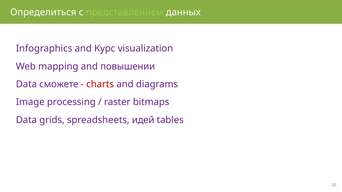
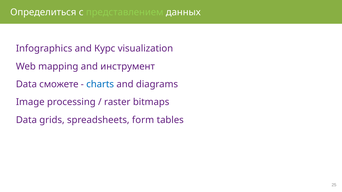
повышении: повышении -> инструмент
charts colour: red -> blue
идей: идей -> form
